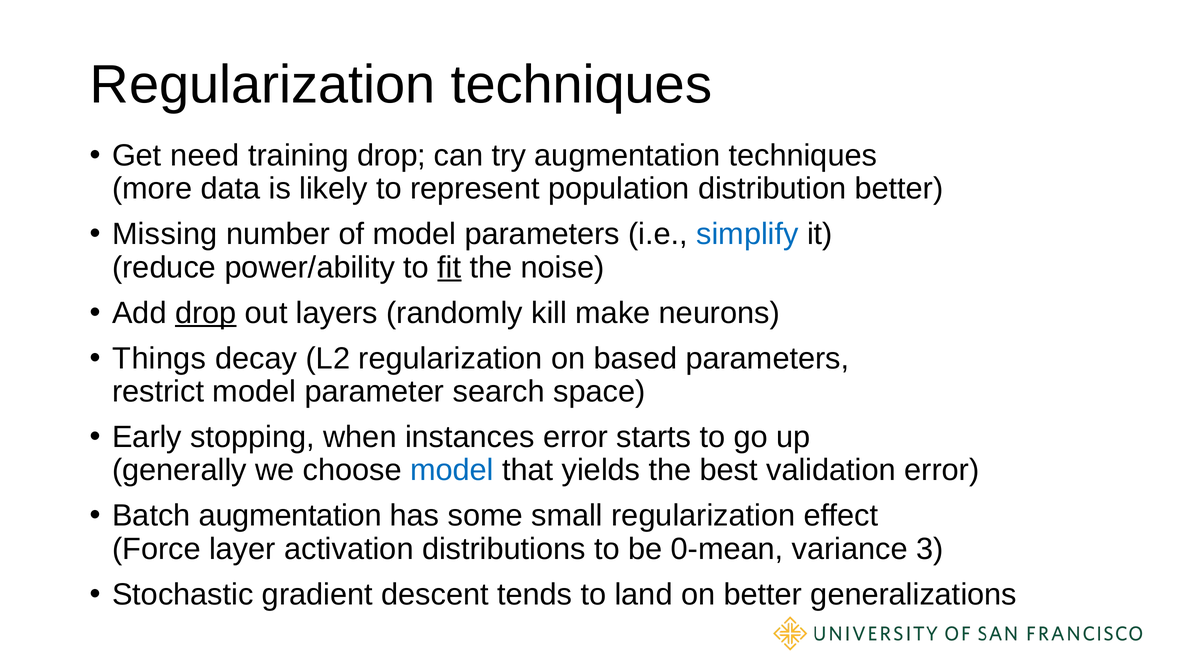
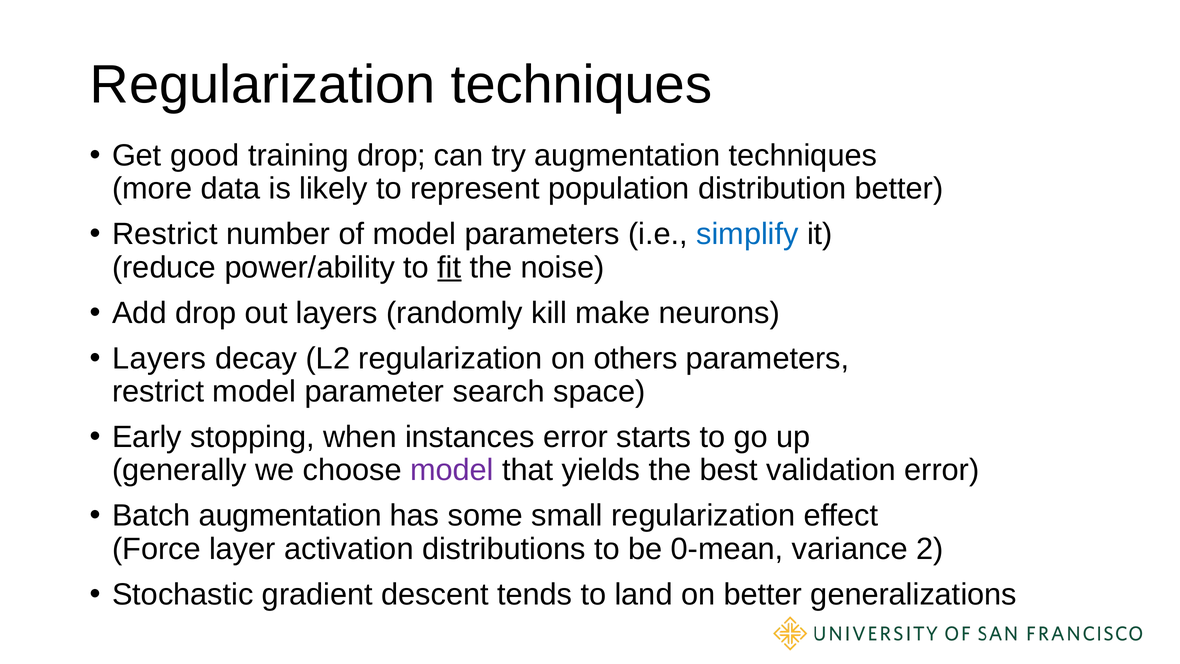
need: need -> good
Missing at (165, 234): Missing -> Restrict
drop at (206, 313) underline: present -> none
Things at (159, 358): Things -> Layers
based: based -> others
model at (452, 470) colour: blue -> purple
3: 3 -> 2
